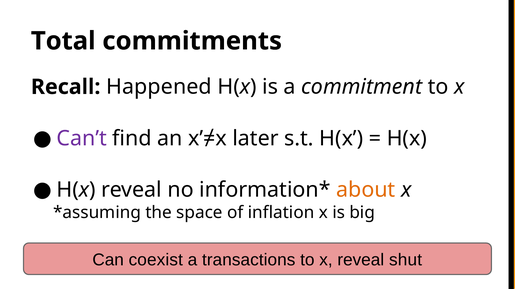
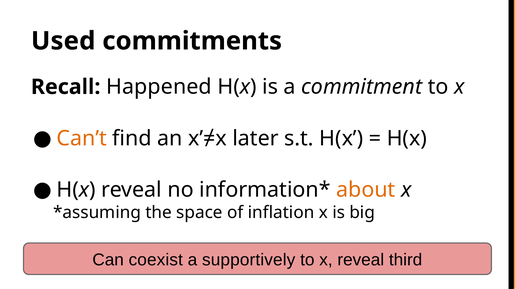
Total: Total -> Used
Can’t colour: purple -> orange
transactions: transactions -> supportively
shut: shut -> third
